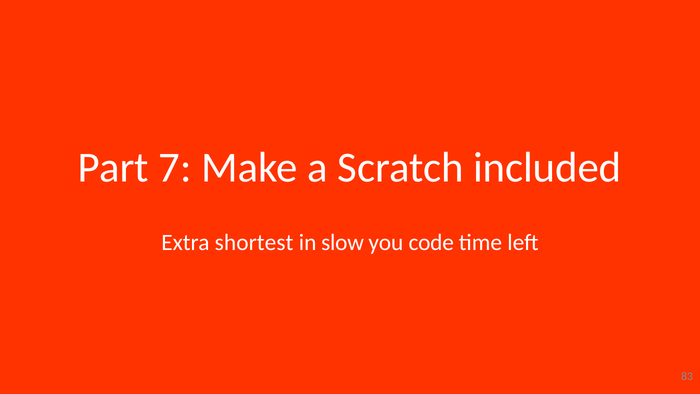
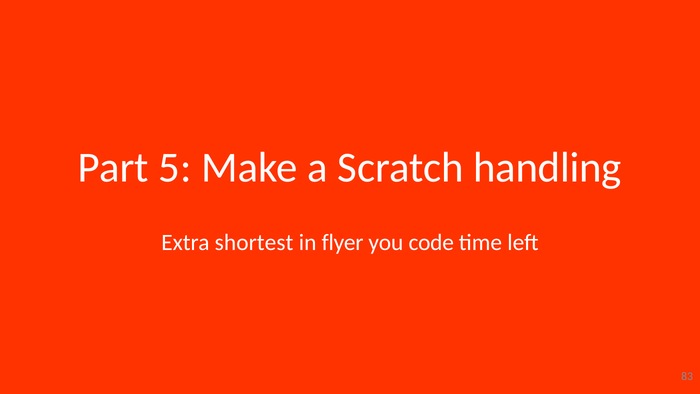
7: 7 -> 5
included: included -> handling
slow: slow -> flyer
